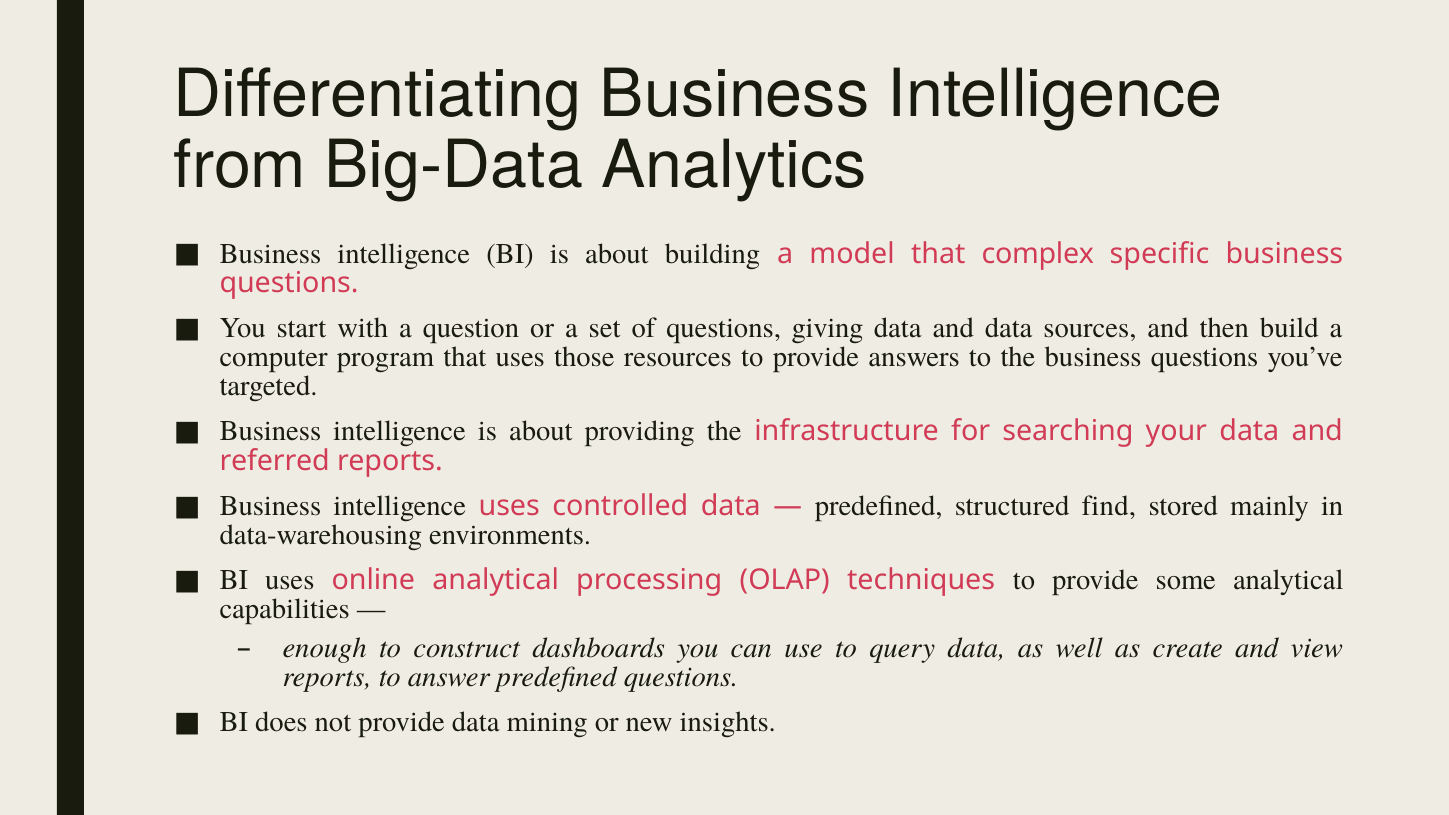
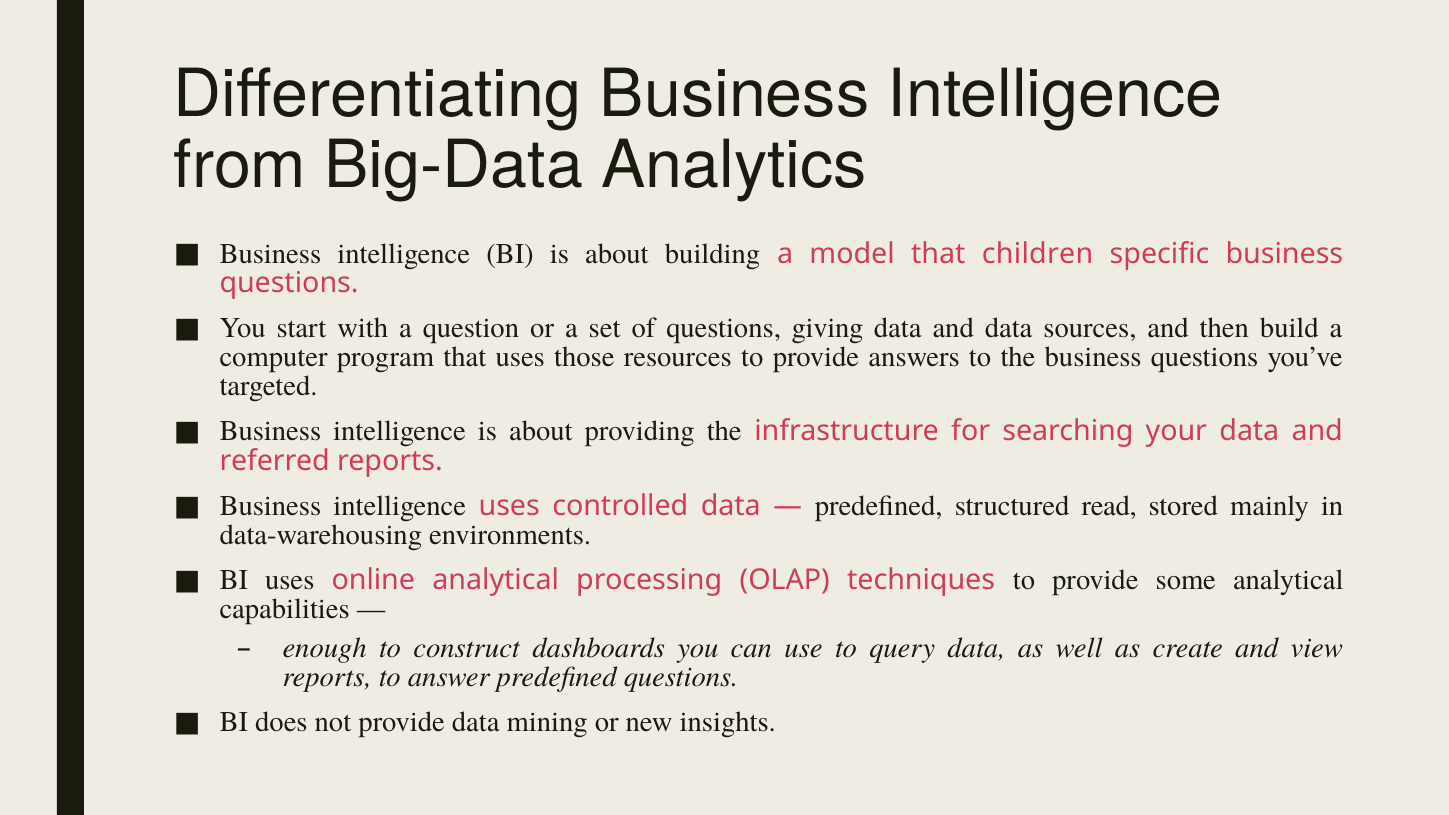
complex: complex -> children
find: find -> read
